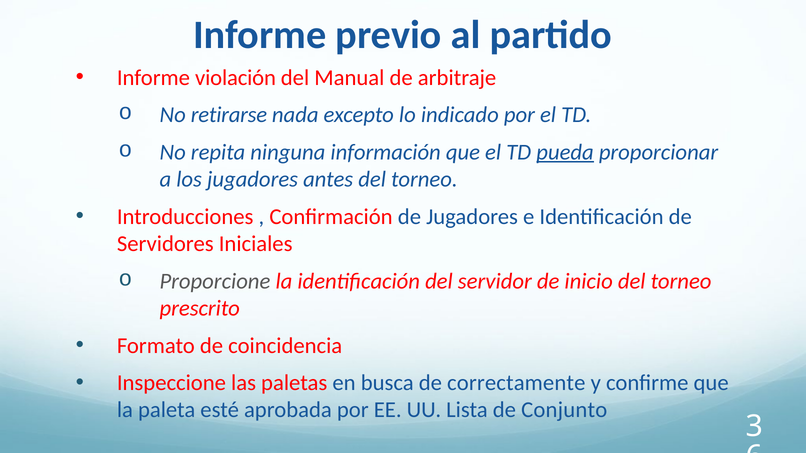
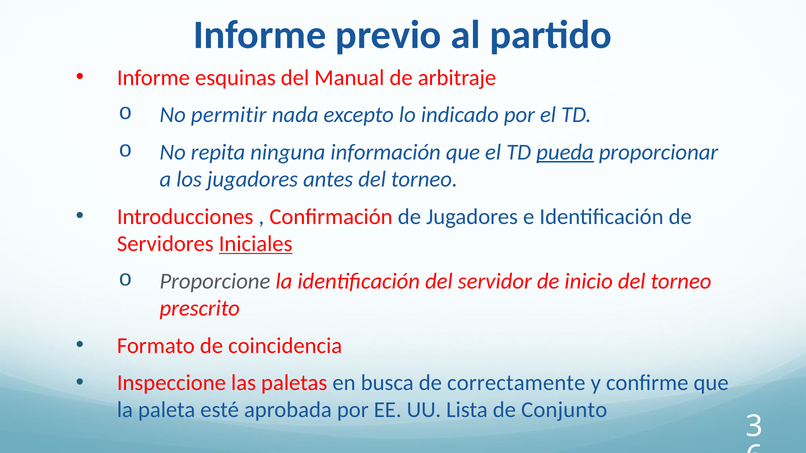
violación: violación -> esquinas
retirarse: retirarse -> permitir
Iniciales underline: none -> present
